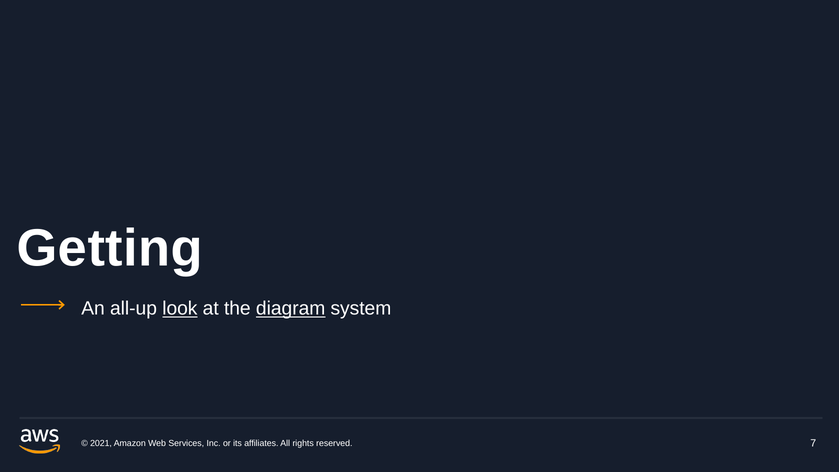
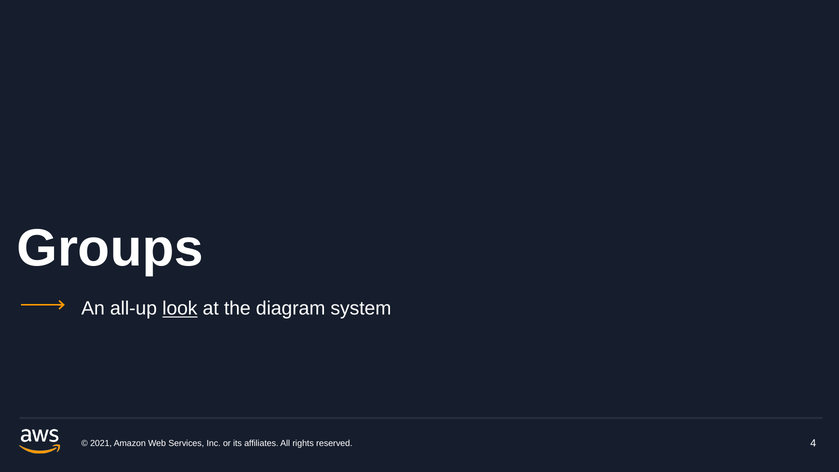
Getting: Getting -> Groups
diagram underline: present -> none
7: 7 -> 4
